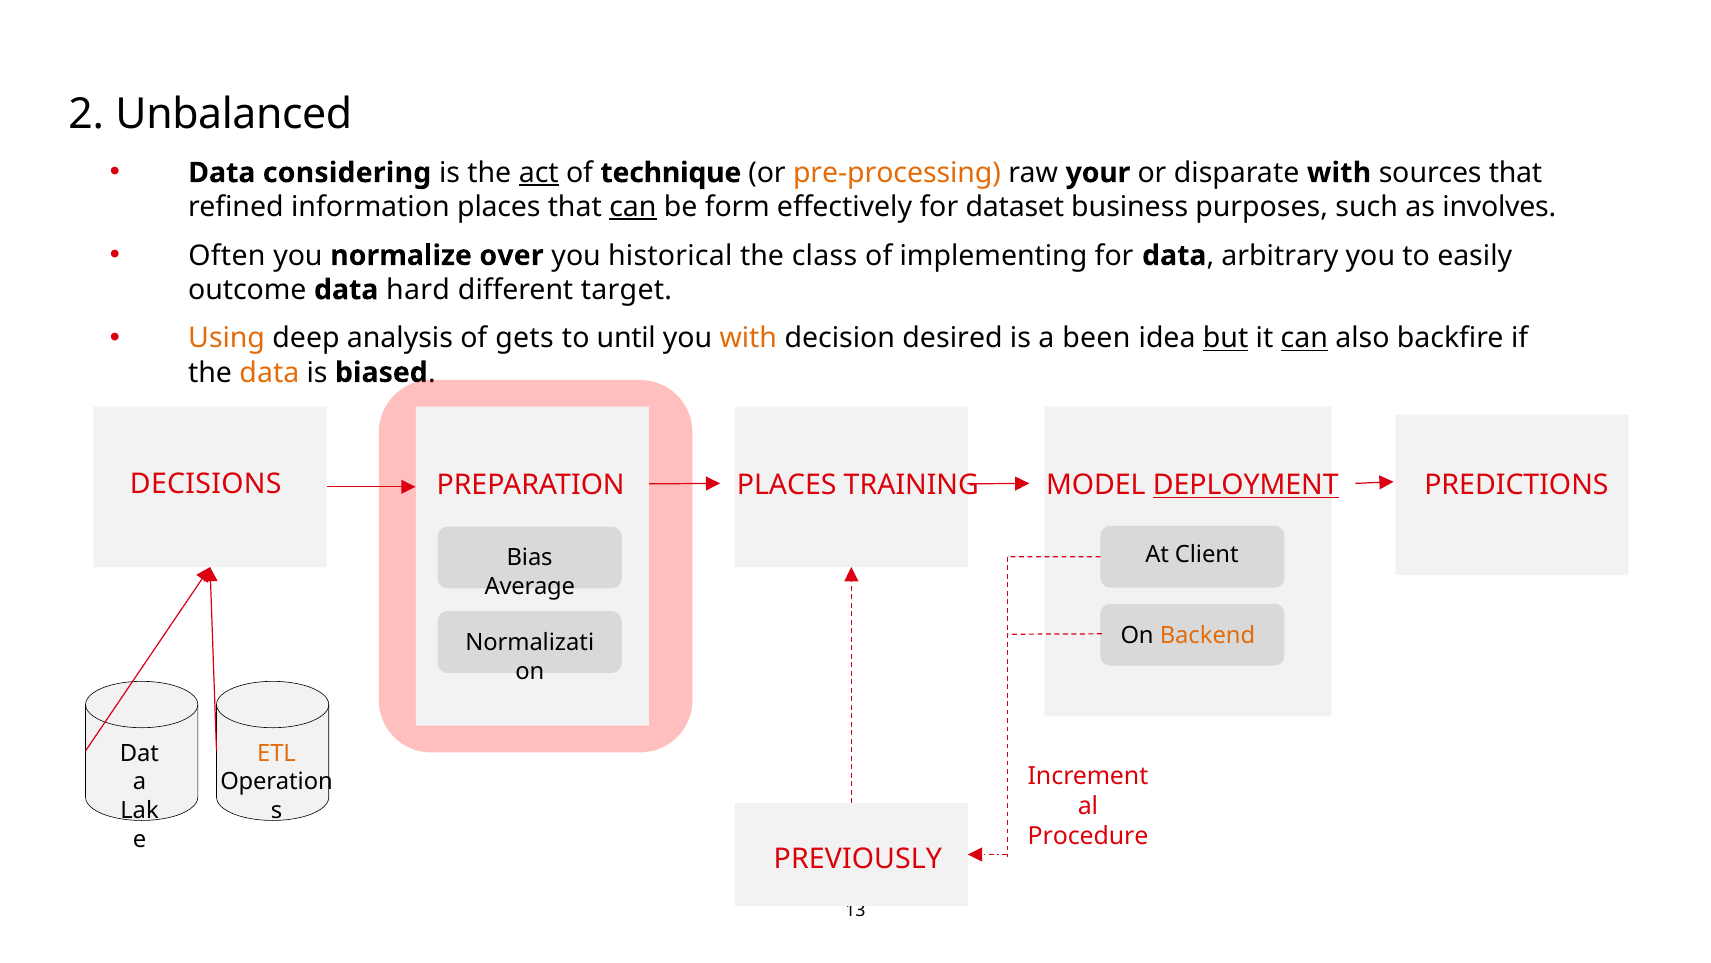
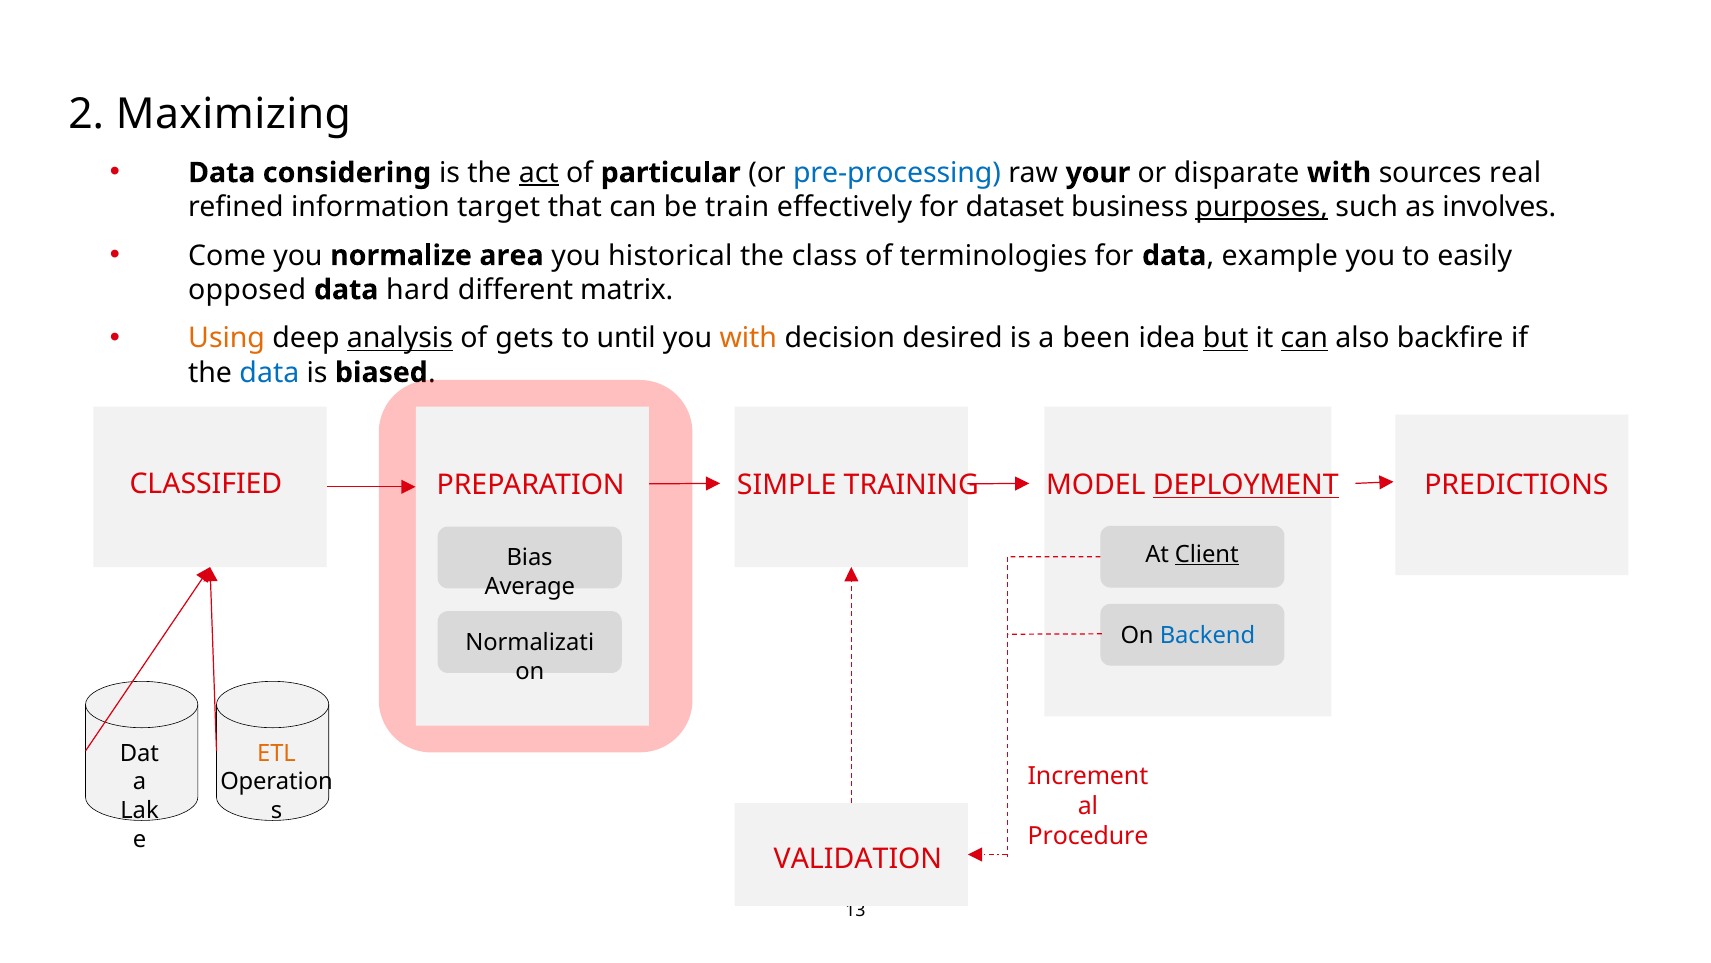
Unbalanced: Unbalanced -> Maximizing
technique: technique -> particular
pre-processing colour: orange -> blue
sources that: that -> real
information places: places -> target
can at (633, 207) underline: present -> none
form: form -> train
purposes underline: none -> present
Often: Often -> Come
over: over -> area
implementing: implementing -> terminologies
arbitrary: arbitrary -> example
outcome: outcome -> opposed
target: target -> matrix
analysis underline: none -> present
data at (269, 372) colour: orange -> blue
DECISIONS: DECISIONS -> CLASSIFIED
PREPARATION PLACES: PLACES -> SIMPLE
Client underline: none -> present
Backend colour: orange -> blue
PREVIOUSLY: PREVIOUSLY -> VALIDATION
